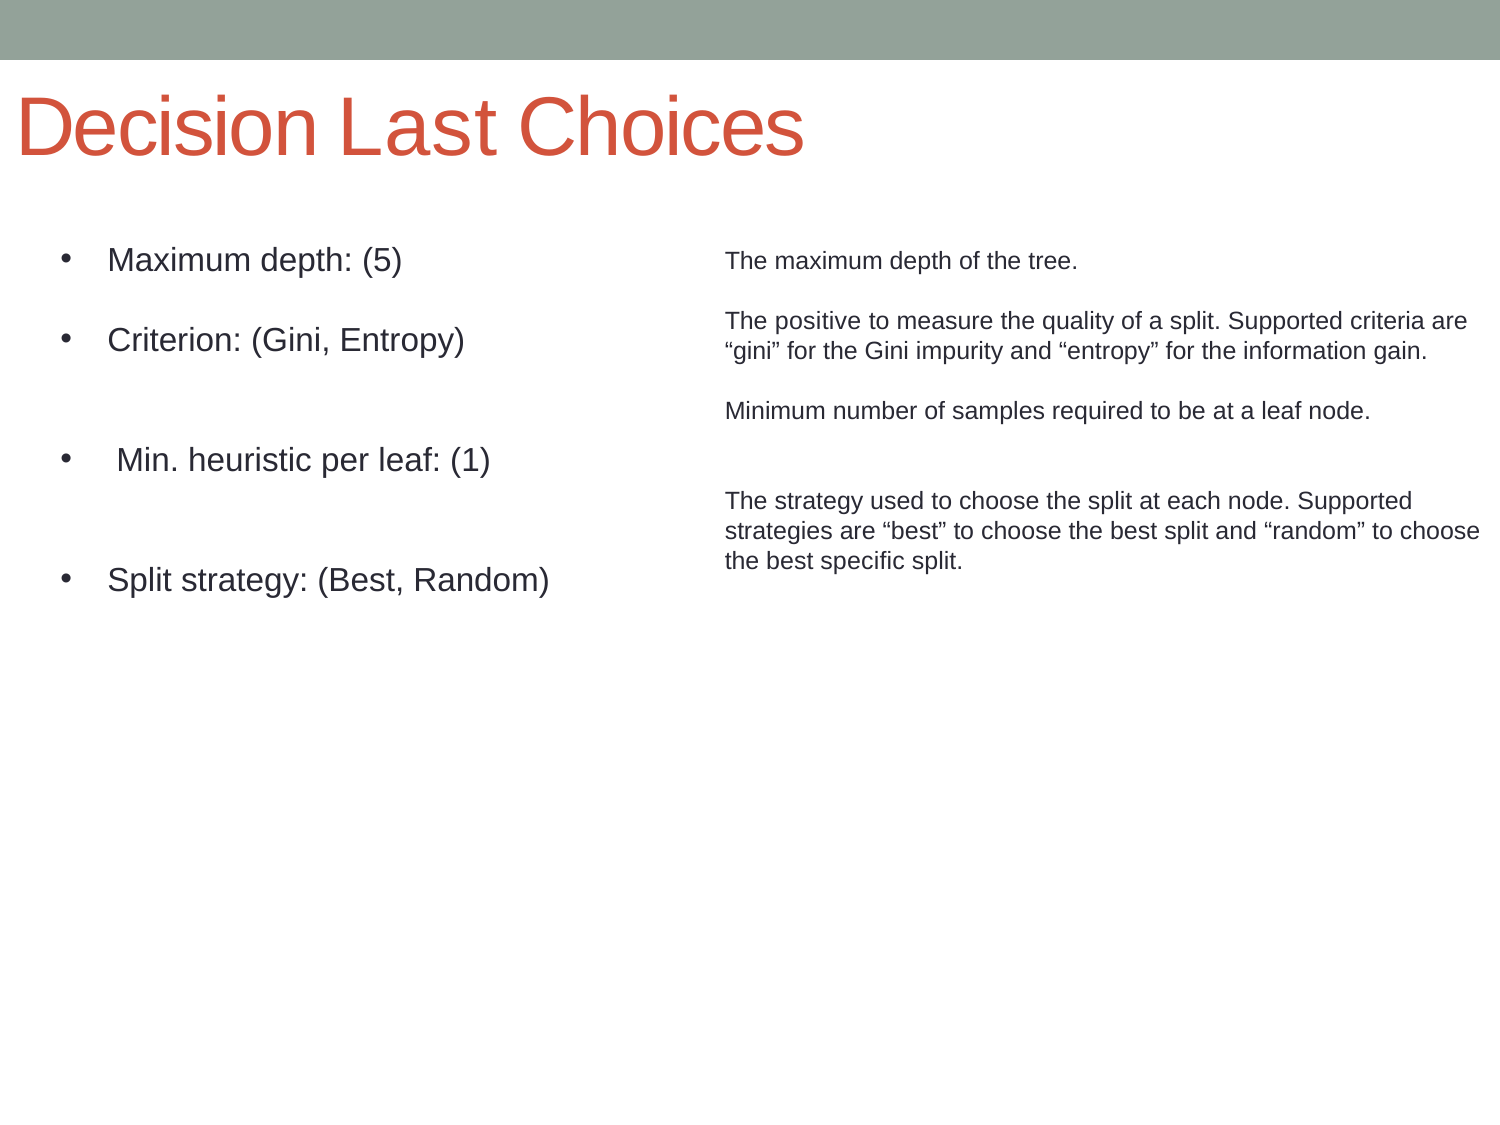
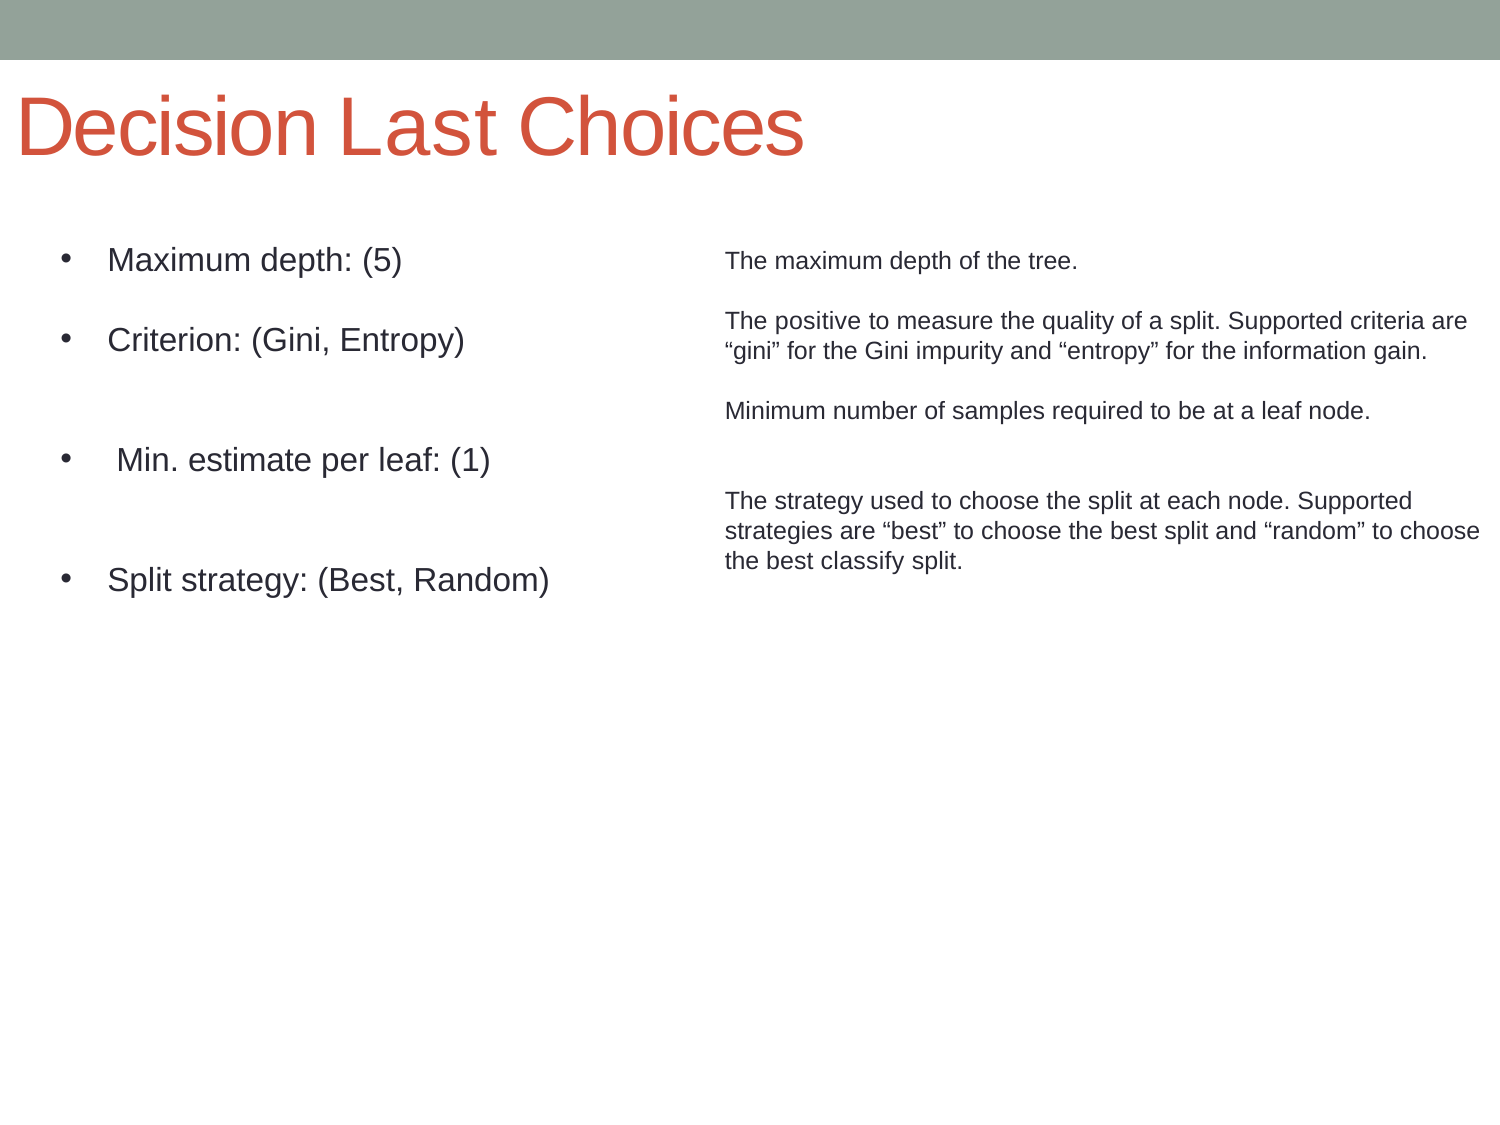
heuristic: heuristic -> estimate
specific: specific -> classify
